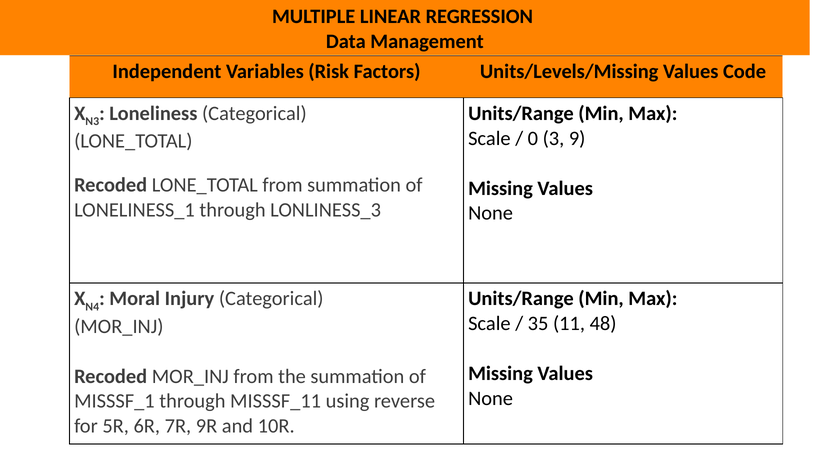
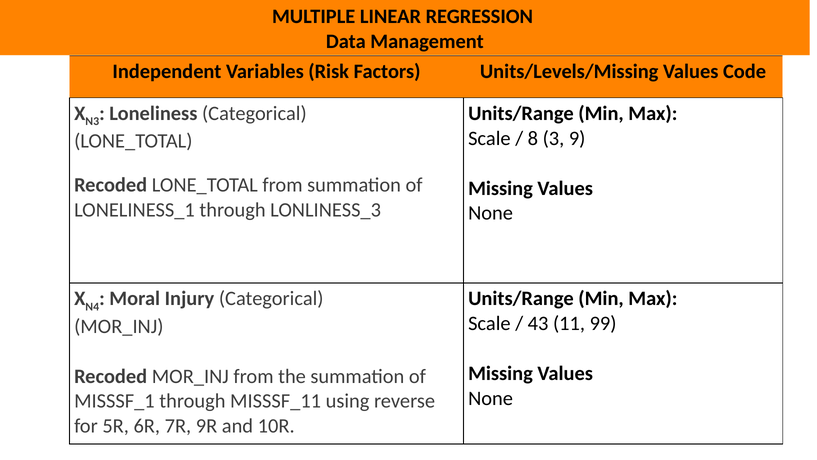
0: 0 -> 8
35: 35 -> 43
48: 48 -> 99
